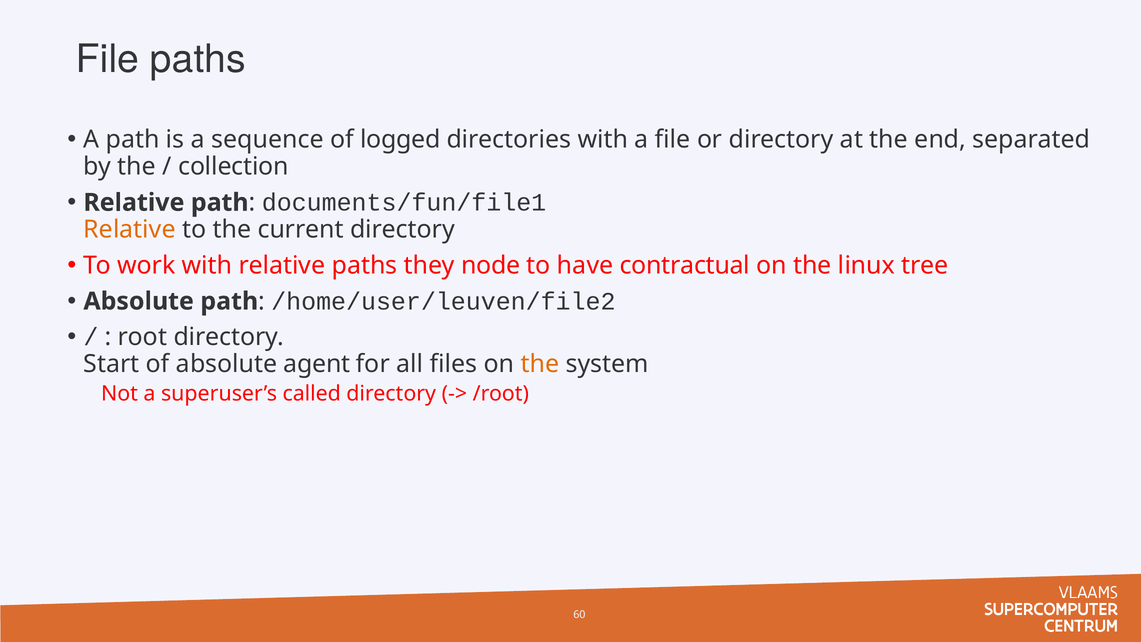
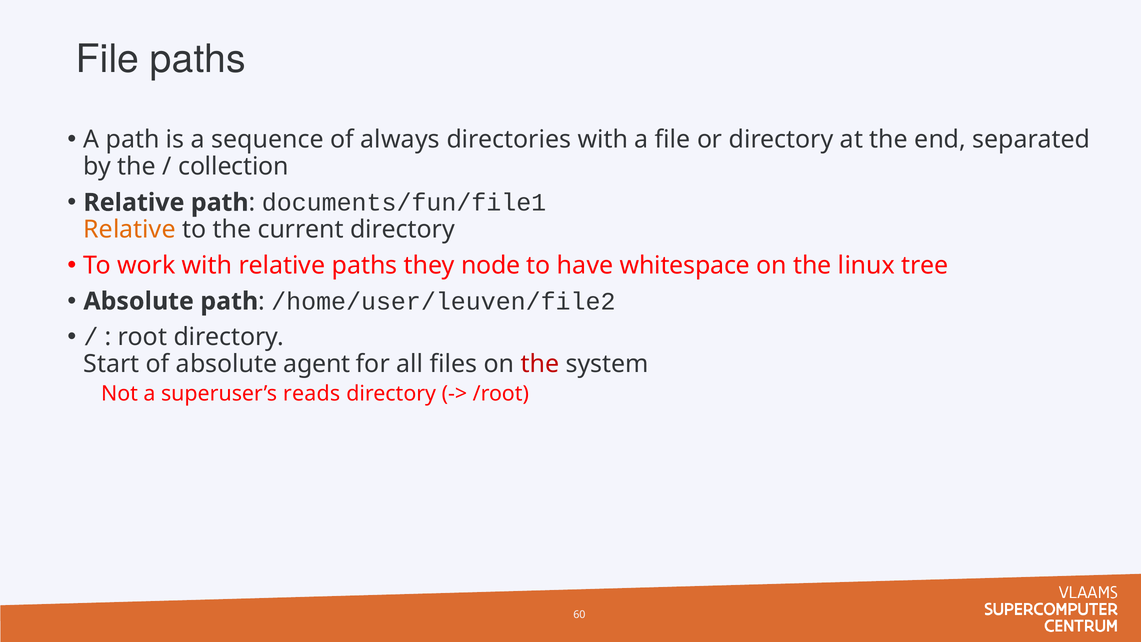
logged: logged -> always
contractual: contractual -> whitespace
the at (540, 364) colour: orange -> red
called: called -> reads
